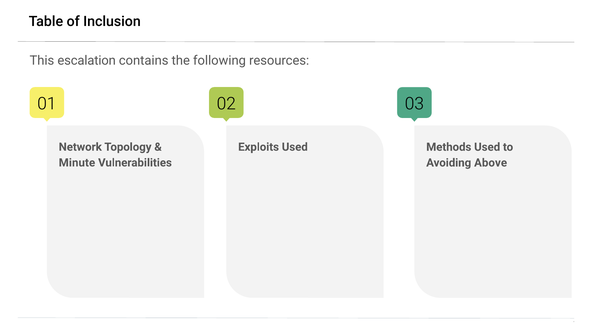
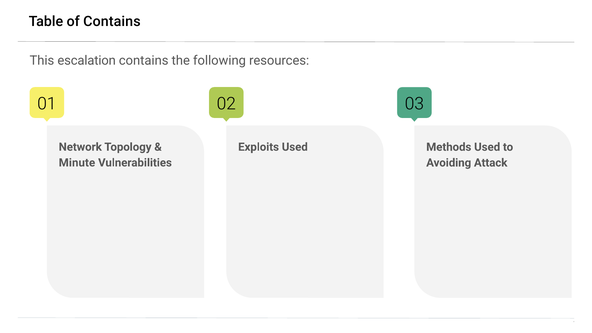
of Inclusion: Inclusion -> Contains
Above: Above -> Attack
